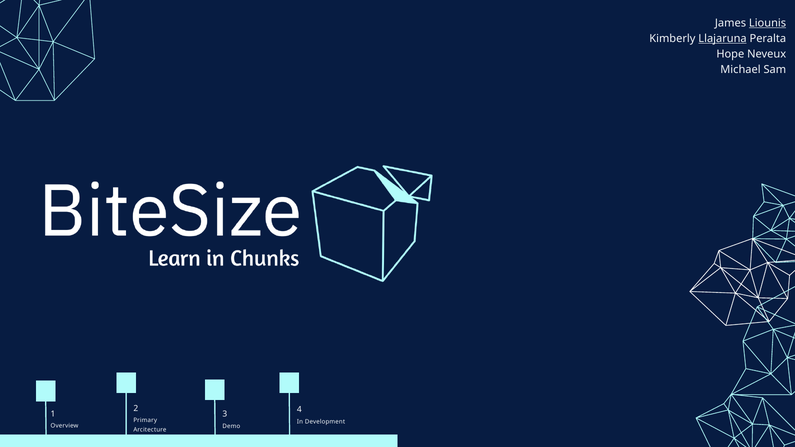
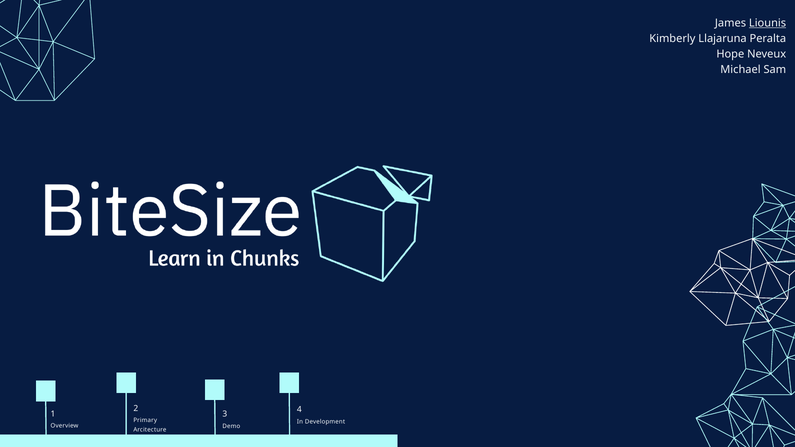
Llajaruna underline: present -> none
